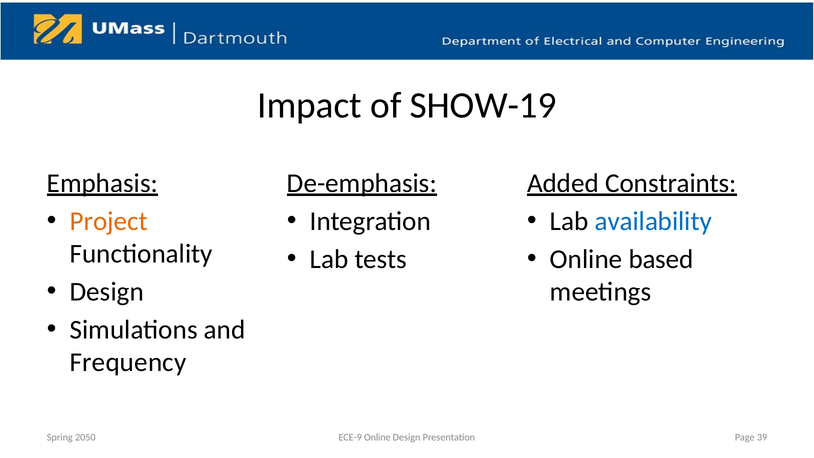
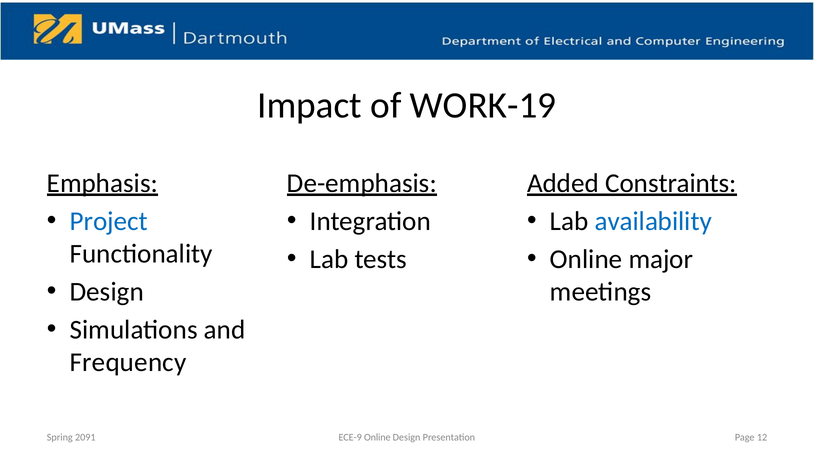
SHOW-19: SHOW-19 -> WORK-19
Project colour: orange -> blue
based: based -> major
39: 39 -> 12
2050: 2050 -> 2091
